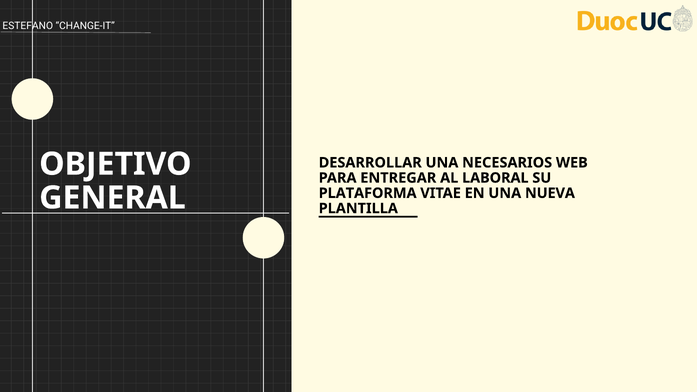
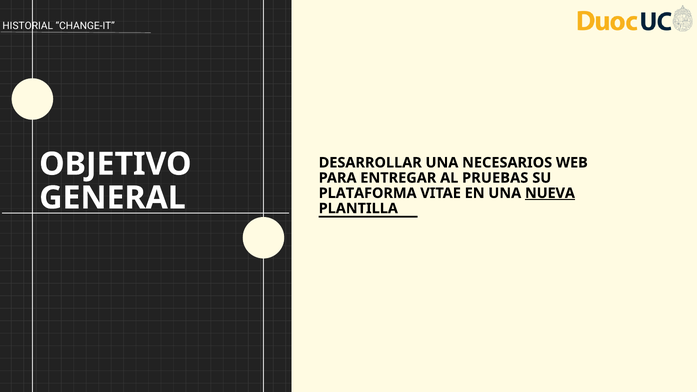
ESTEFANO: ESTEFANO -> HISTORIAL
LABORAL: LABORAL -> PRUEBAS
NUEVA underline: none -> present
